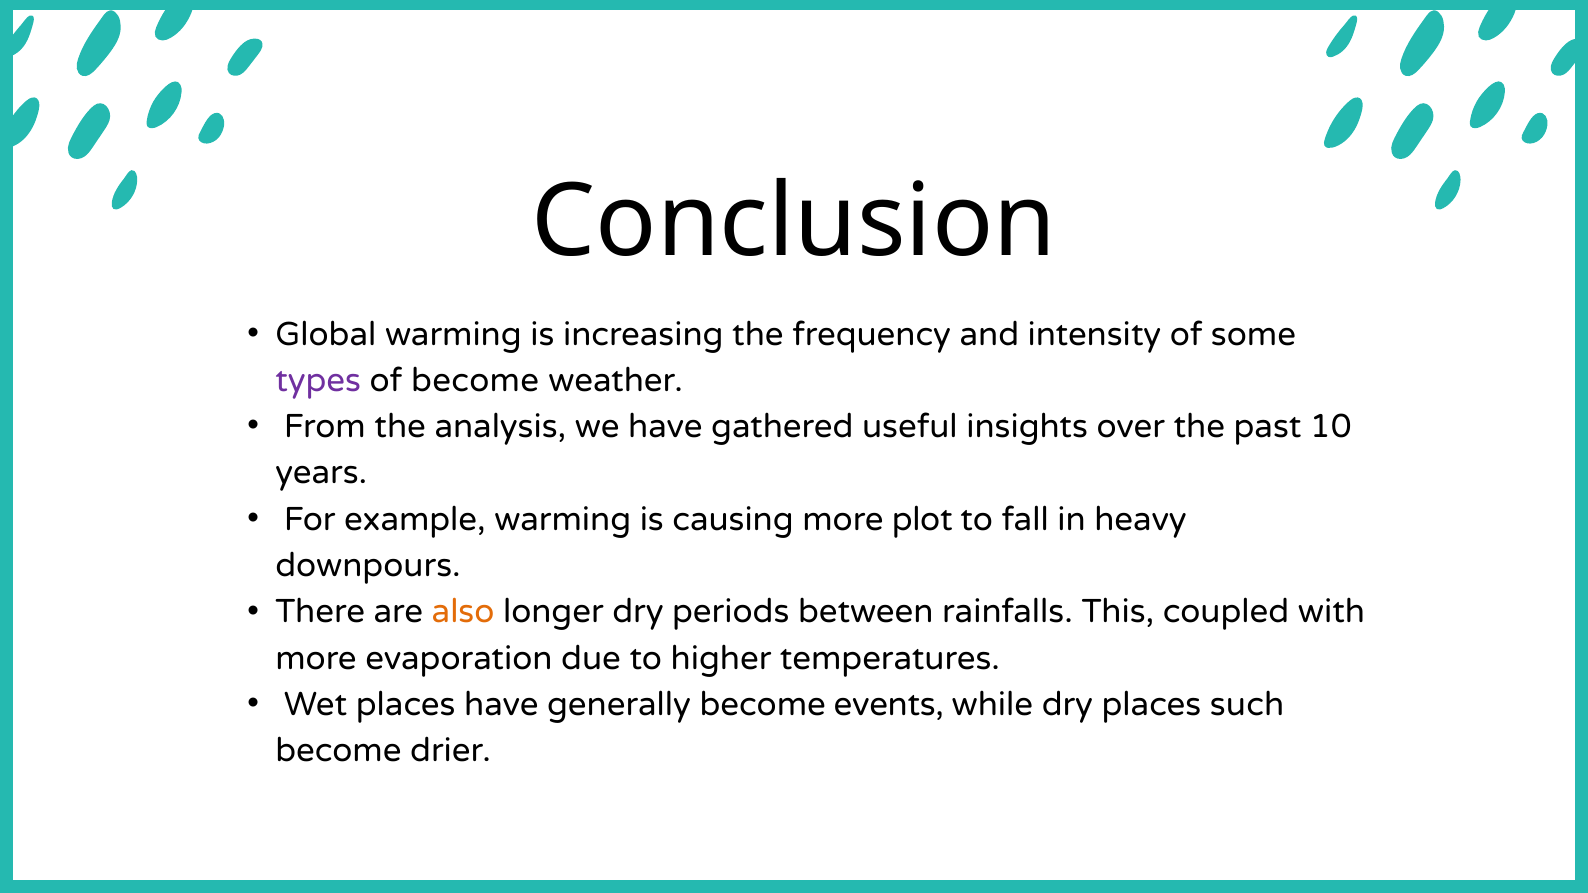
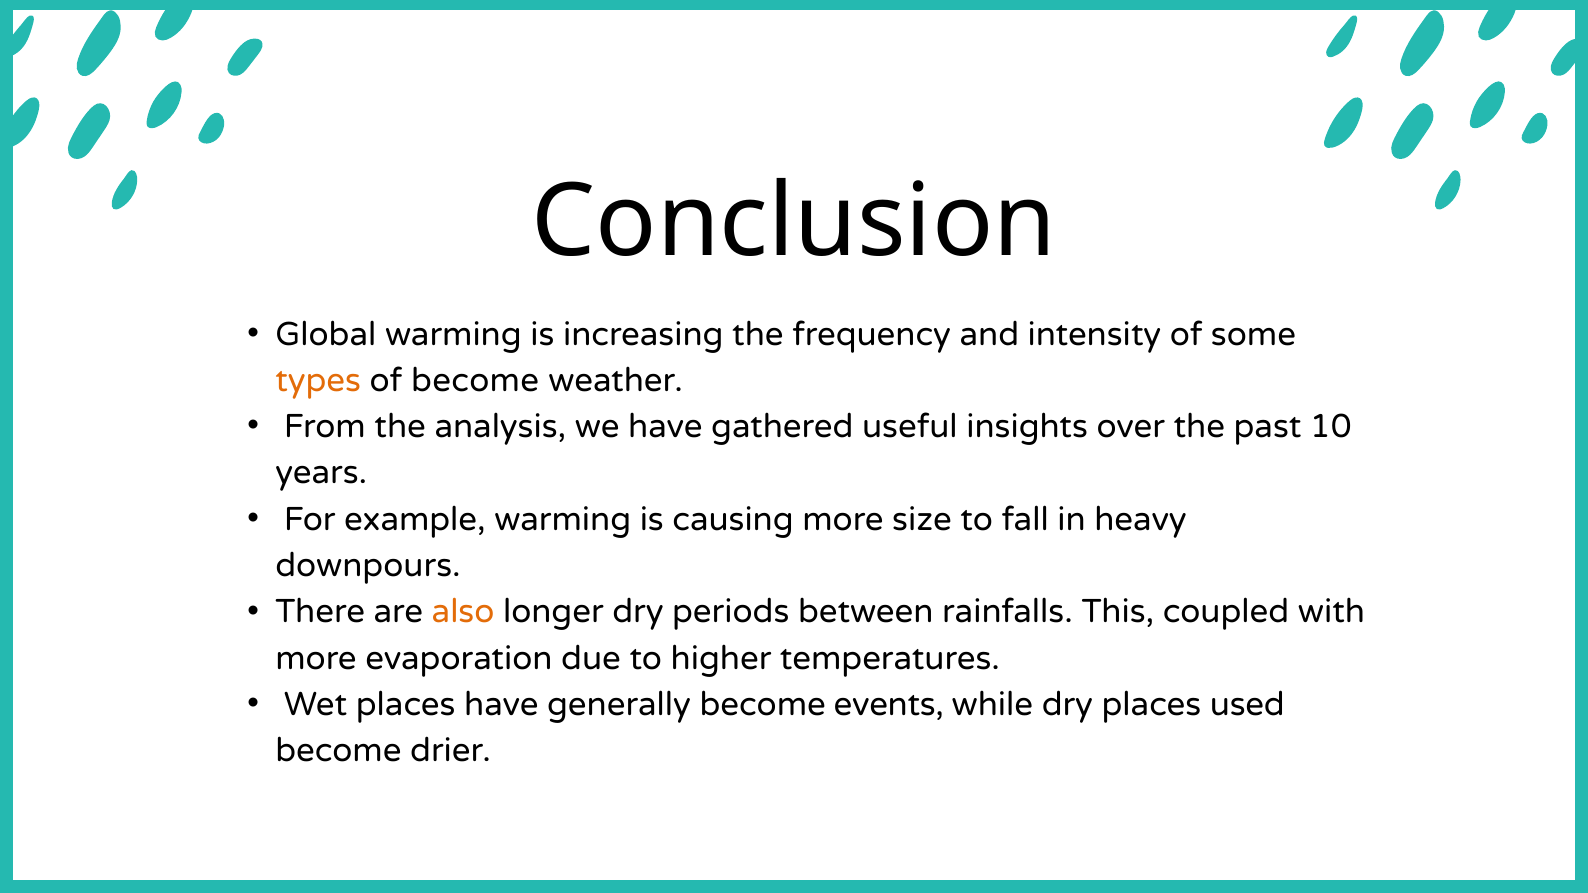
types colour: purple -> orange
plot: plot -> size
such: such -> used
